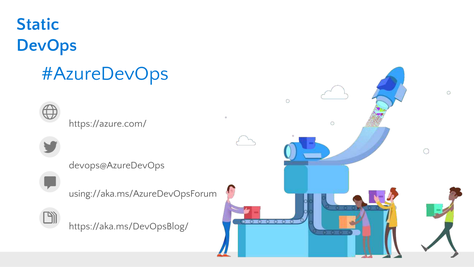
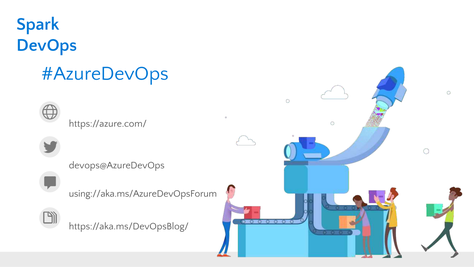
Static: Static -> Spark
